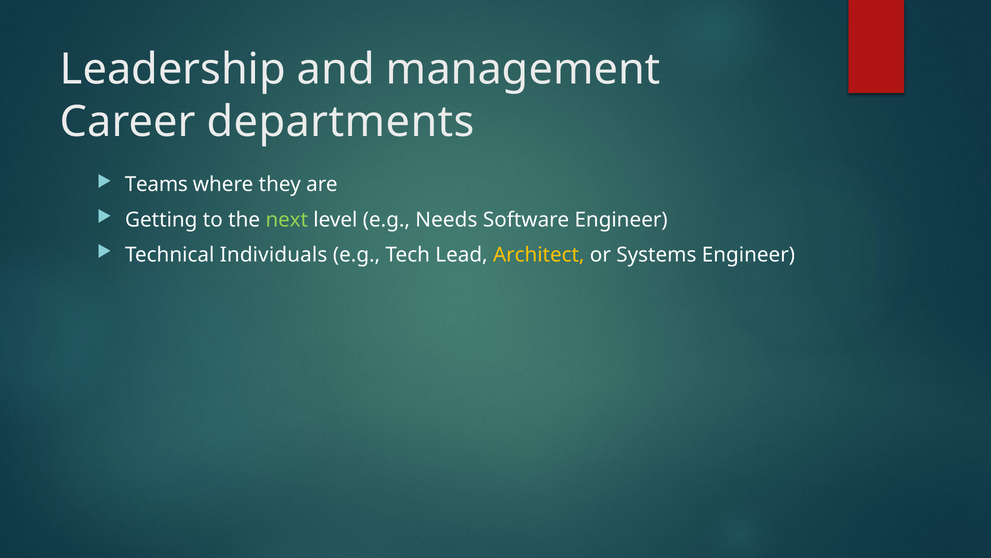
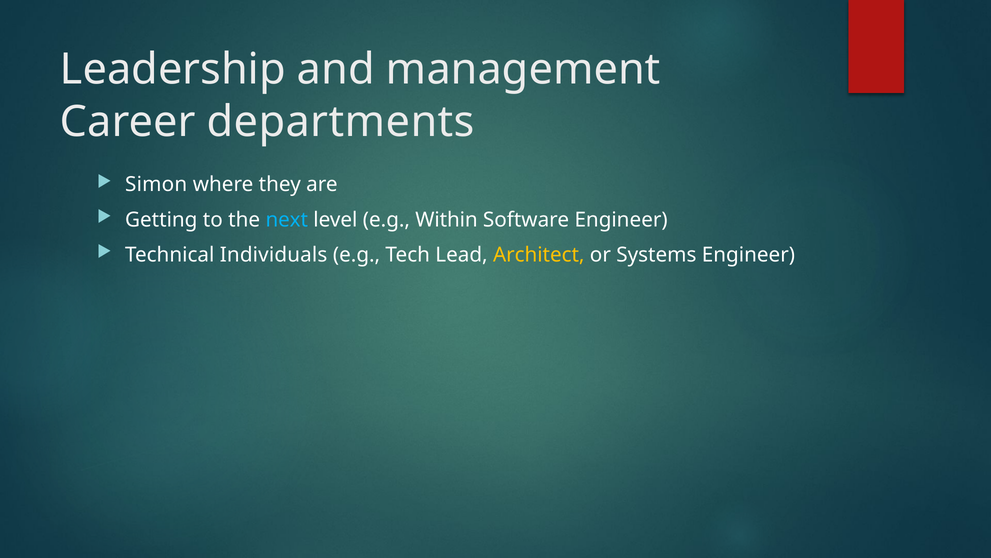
Teams: Teams -> Simon
next colour: light green -> light blue
Needs: Needs -> Within
